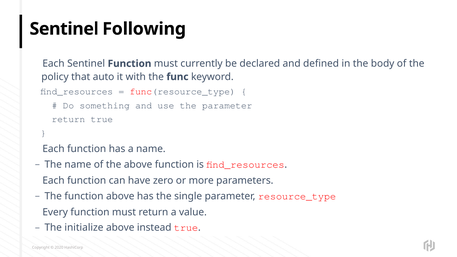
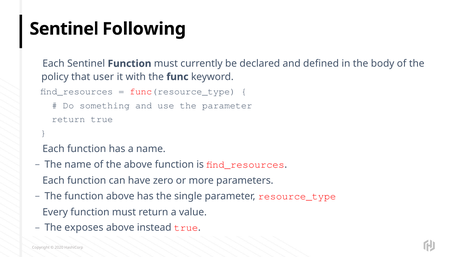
auto: auto -> user
initialize: initialize -> exposes
